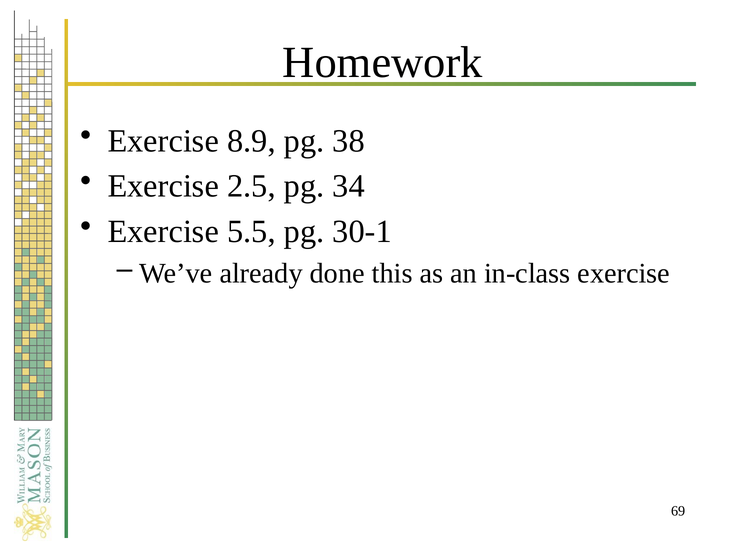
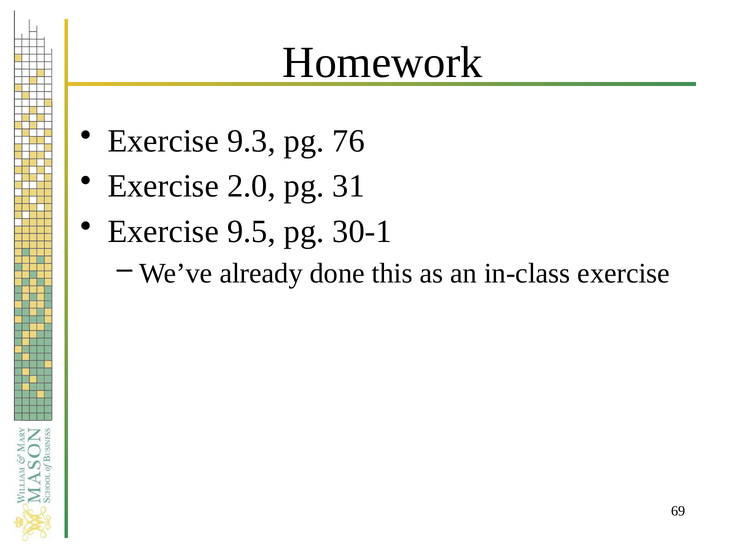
8.9: 8.9 -> 9.3
38: 38 -> 76
2.5: 2.5 -> 2.0
34: 34 -> 31
5.5: 5.5 -> 9.5
